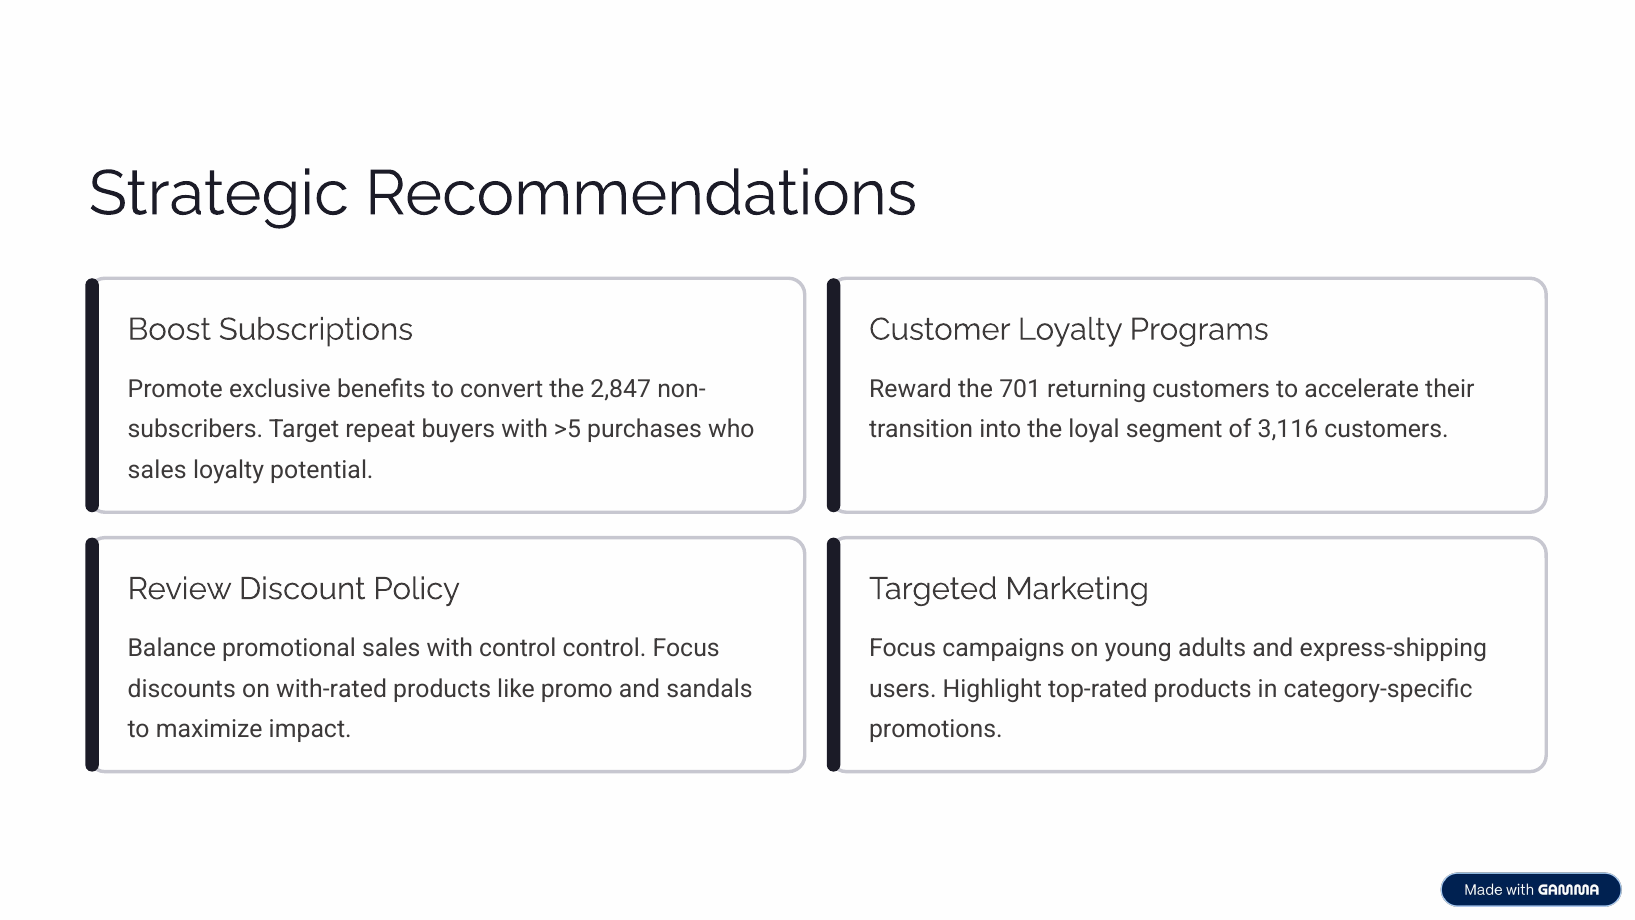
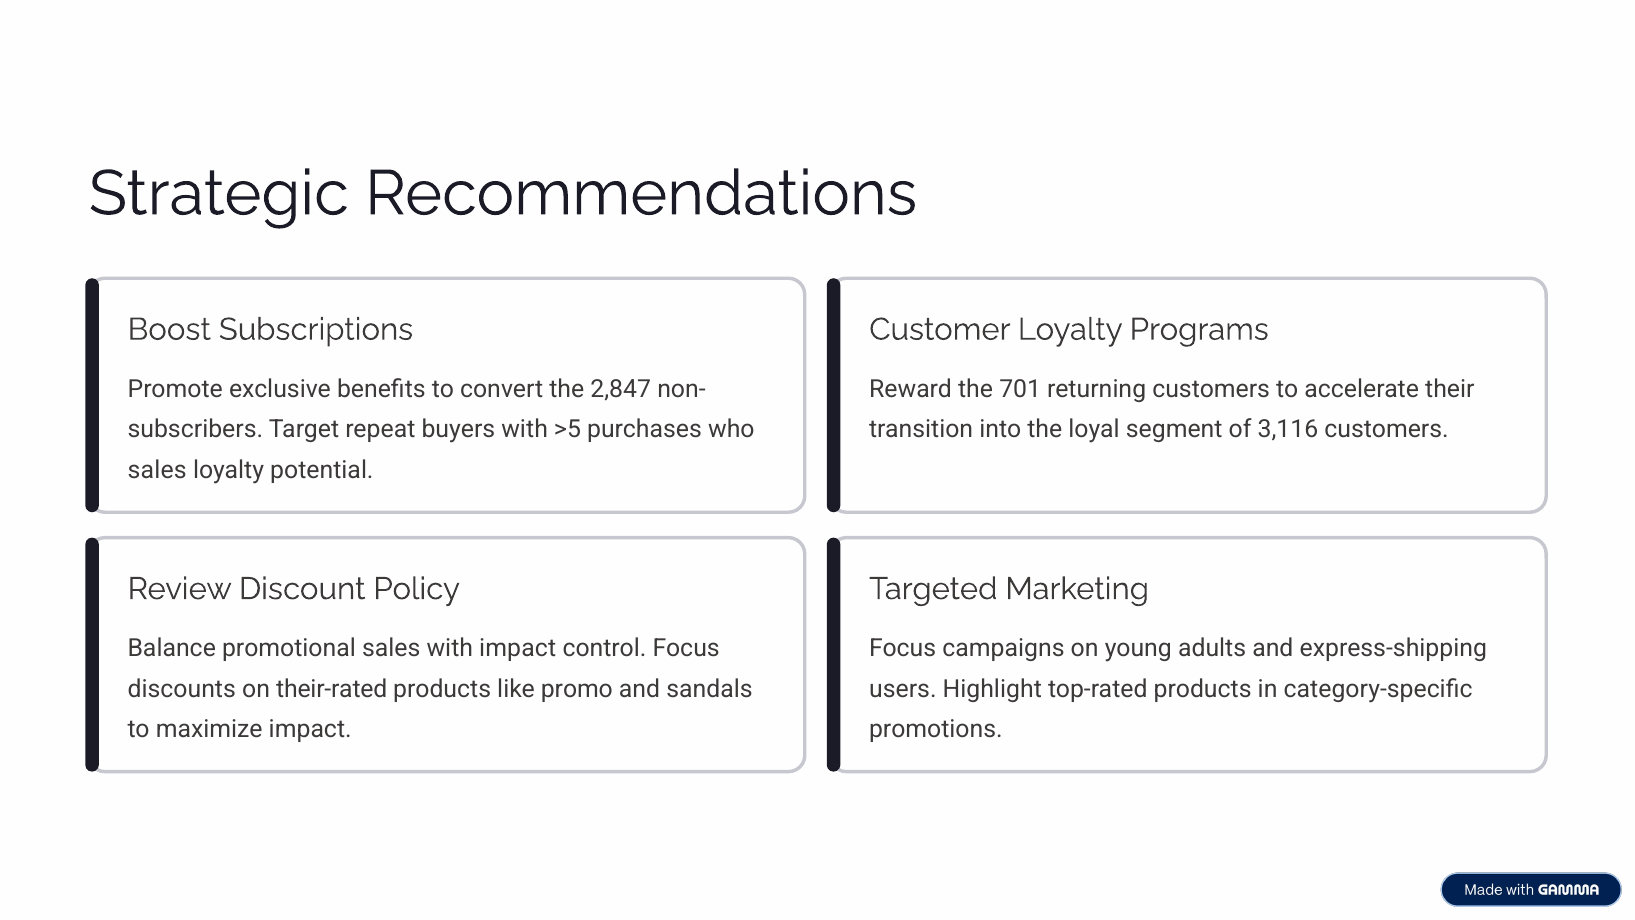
with control: control -> impact
with-rated: with-rated -> their-rated
